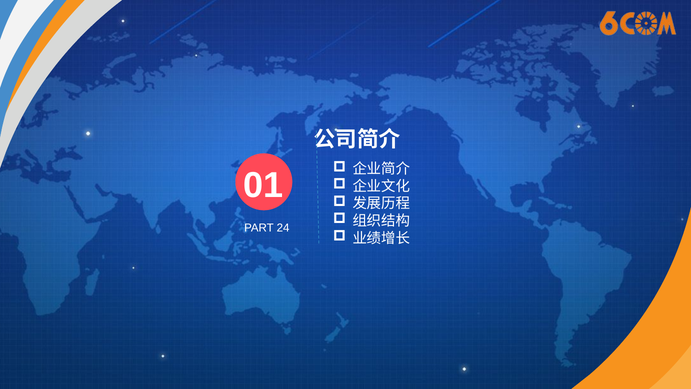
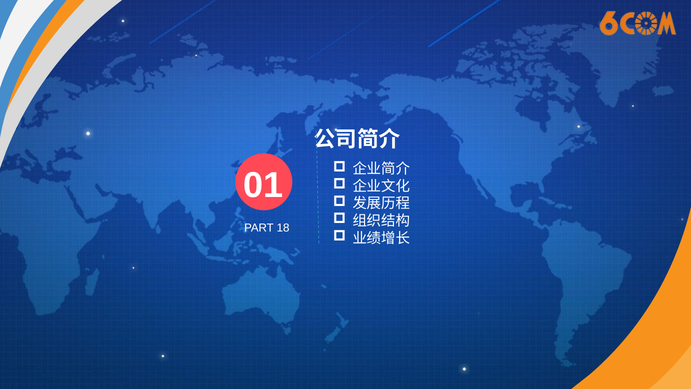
24: 24 -> 18
